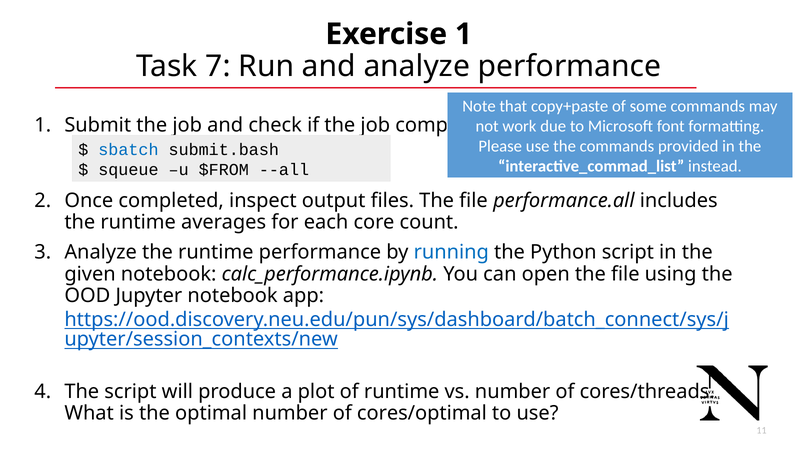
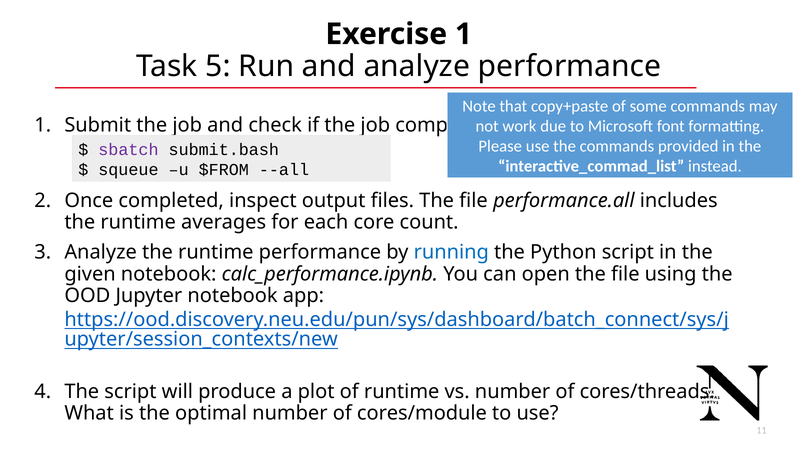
7: 7 -> 5
sbatch colour: blue -> purple
cores/optimal: cores/optimal -> cores/module
